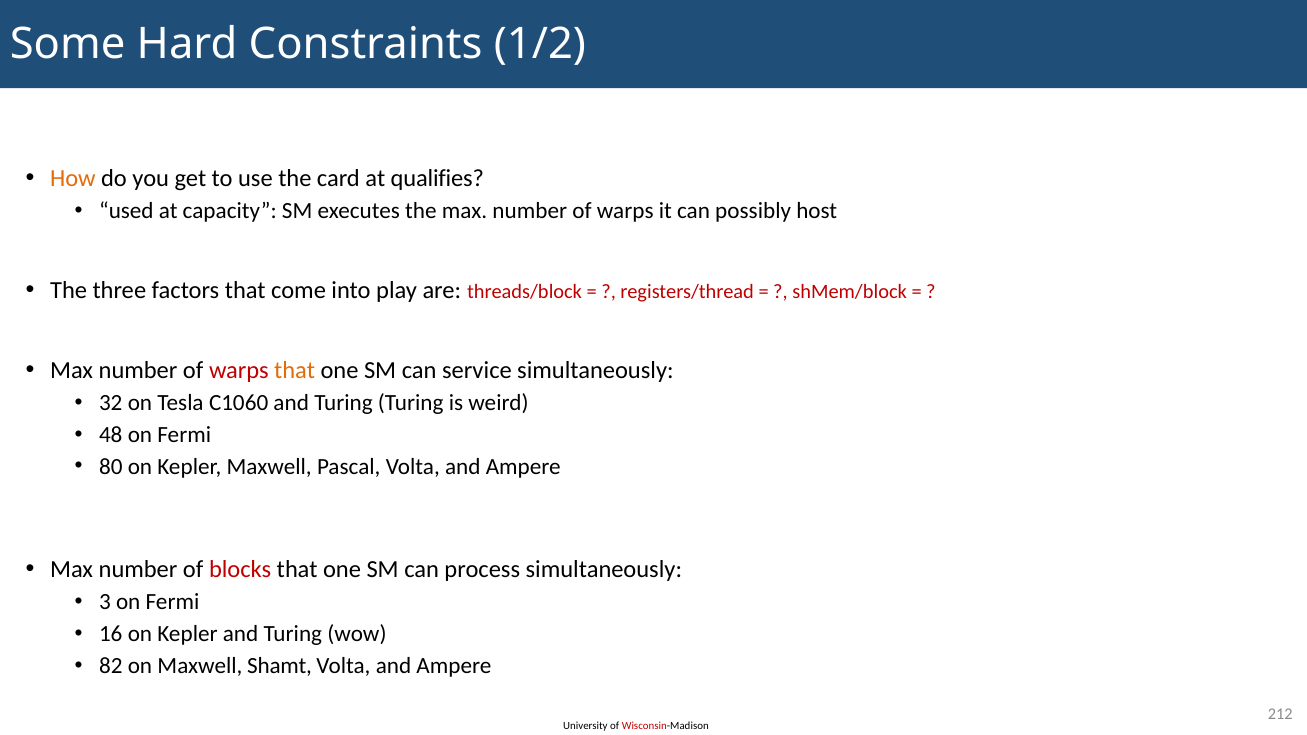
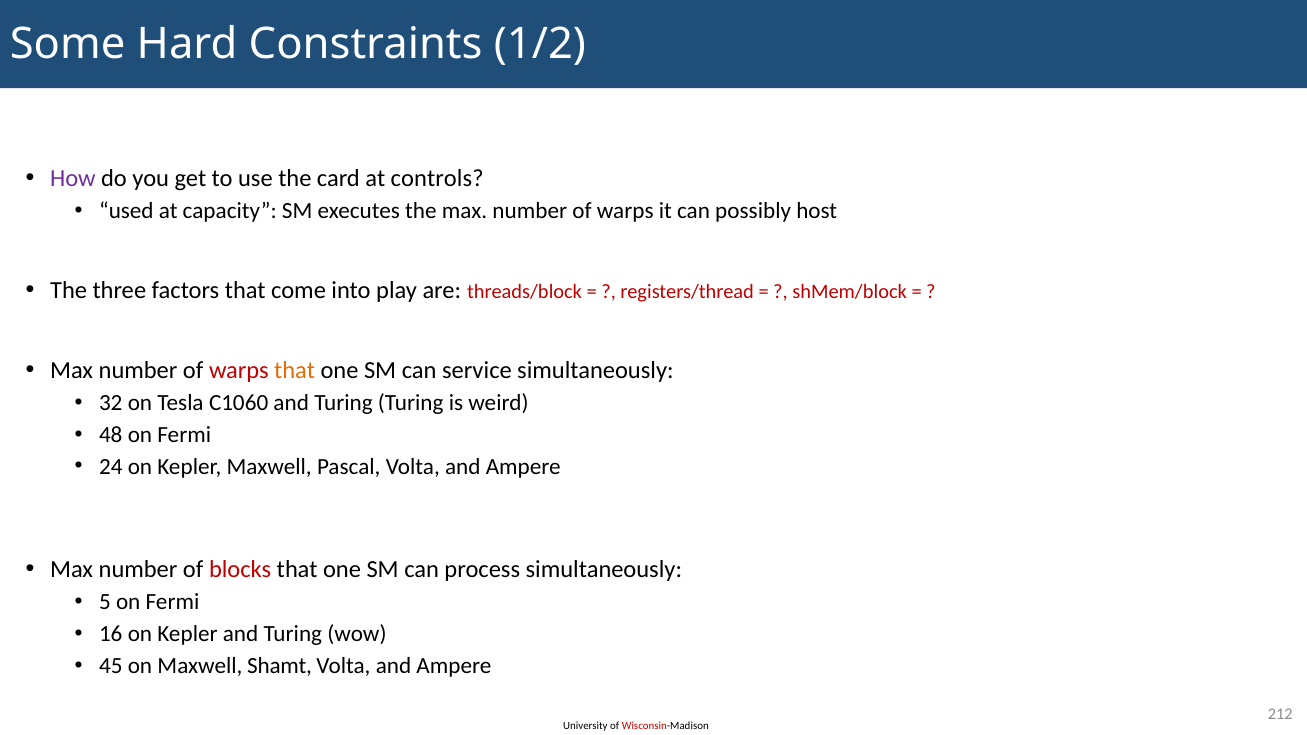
How colour: orange -> purple
qualifies: qualifies -> controls
80: 80 -> 24
3: 3 -> 5
82: 82 -> 45
